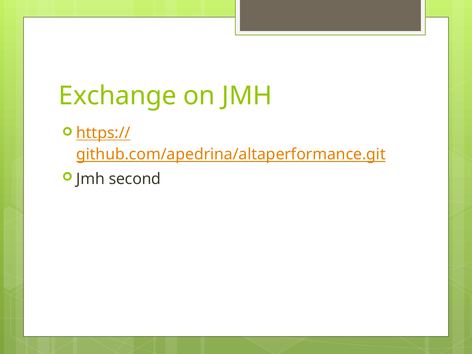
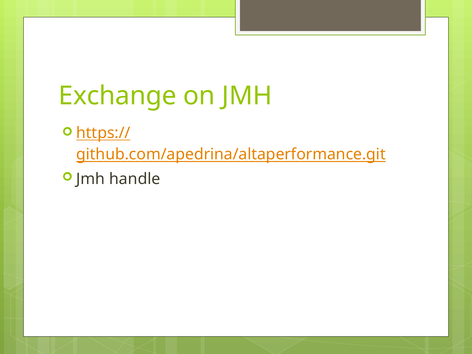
second: second -> handle
